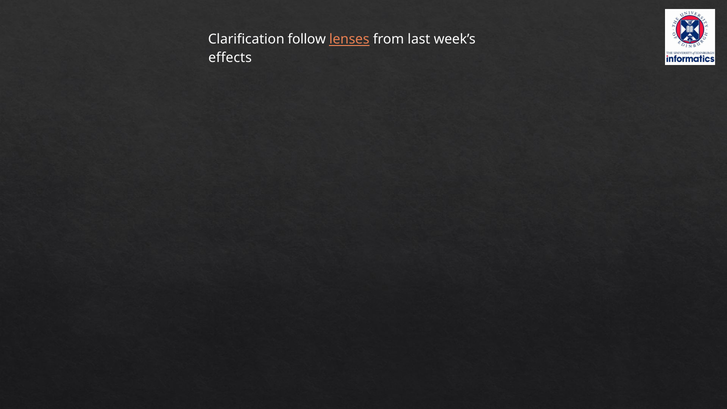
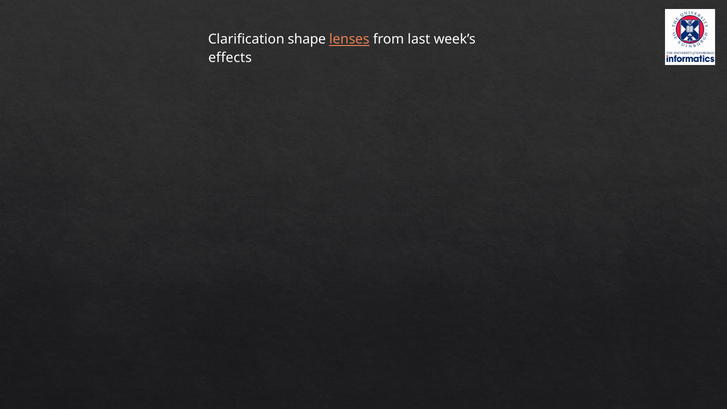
follow: follow -> shape
